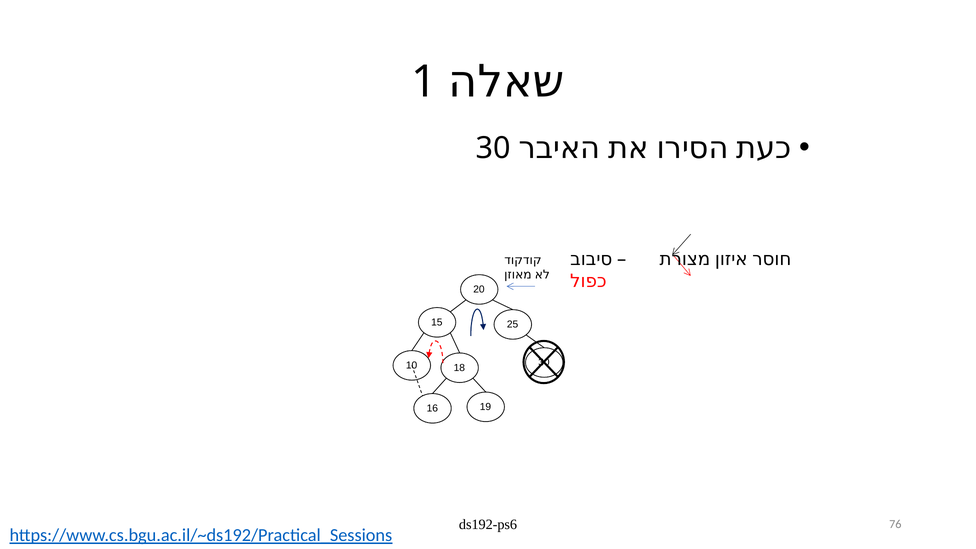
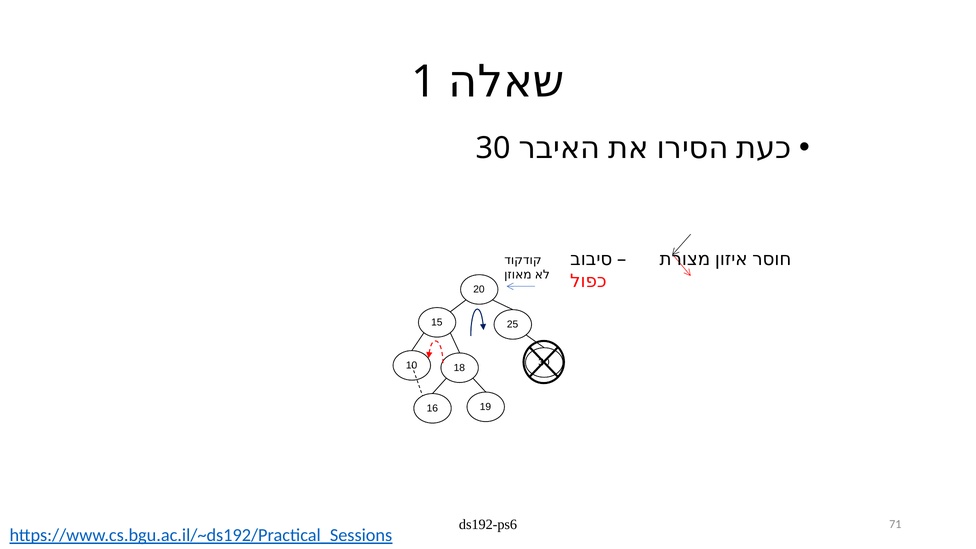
76: 76 -> 71
